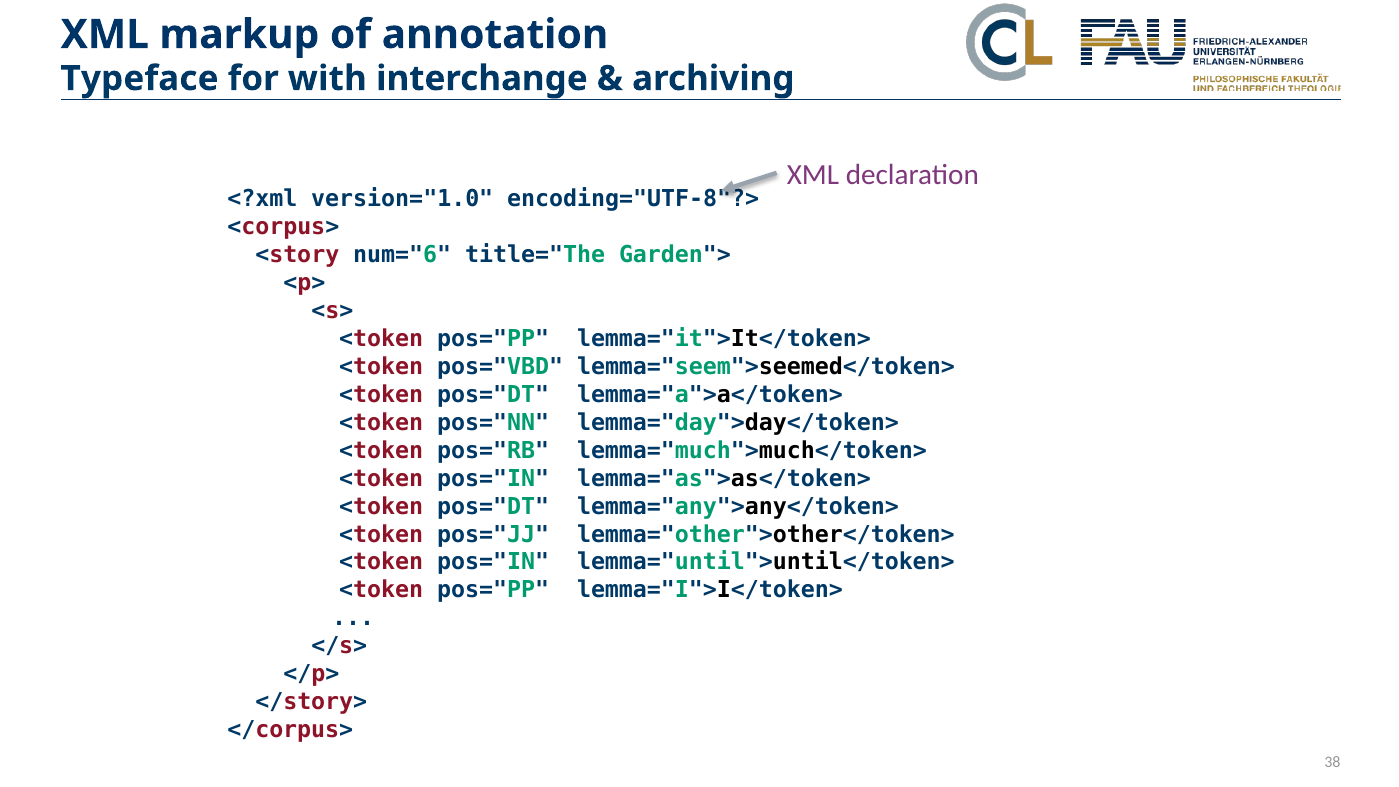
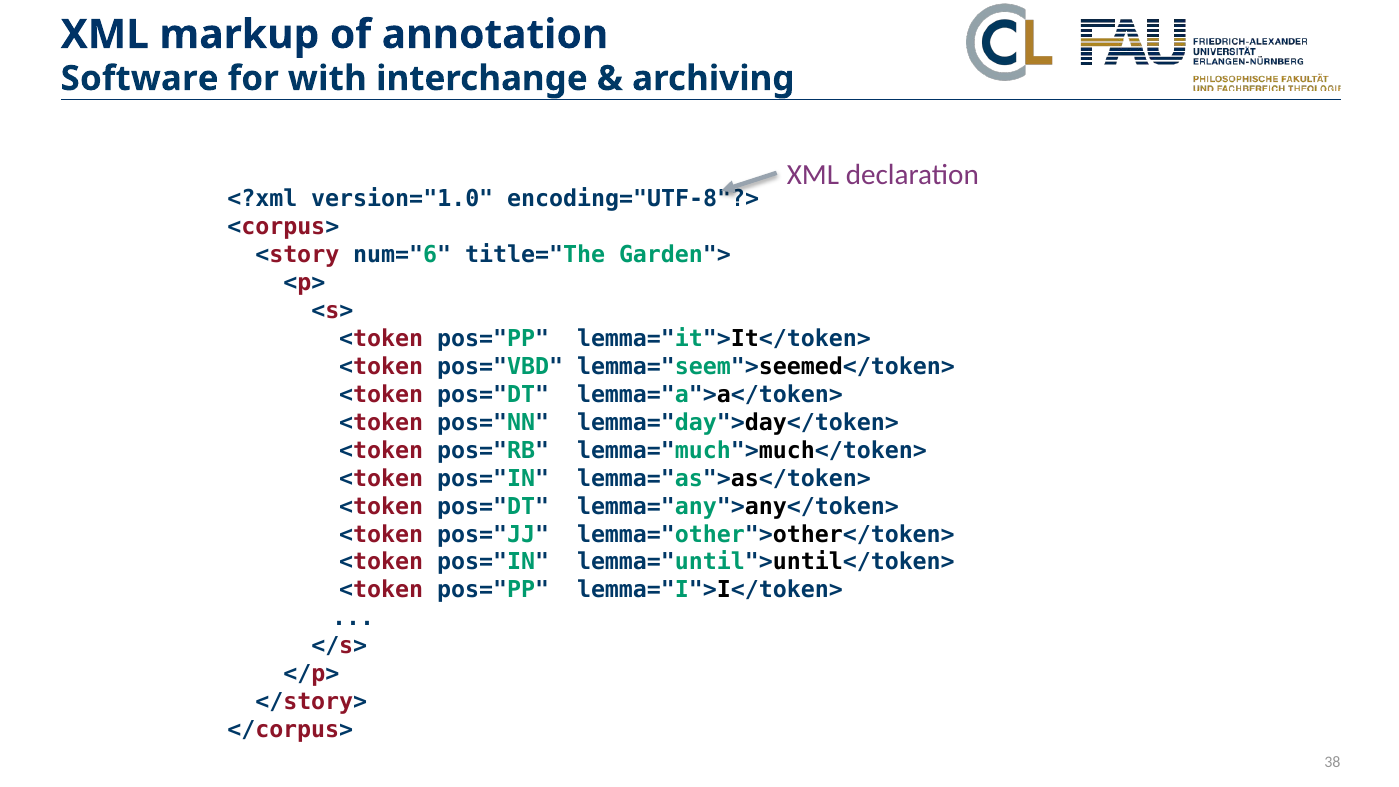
Typeface: Typeface -> Software
